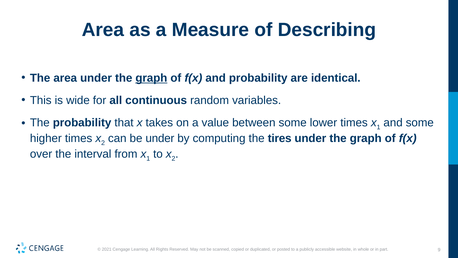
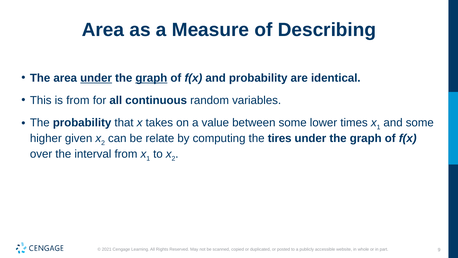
under at (96, 78) underline: none -> present
is wide: wide -> from
higher times: times -> given
be under: under -> relate
